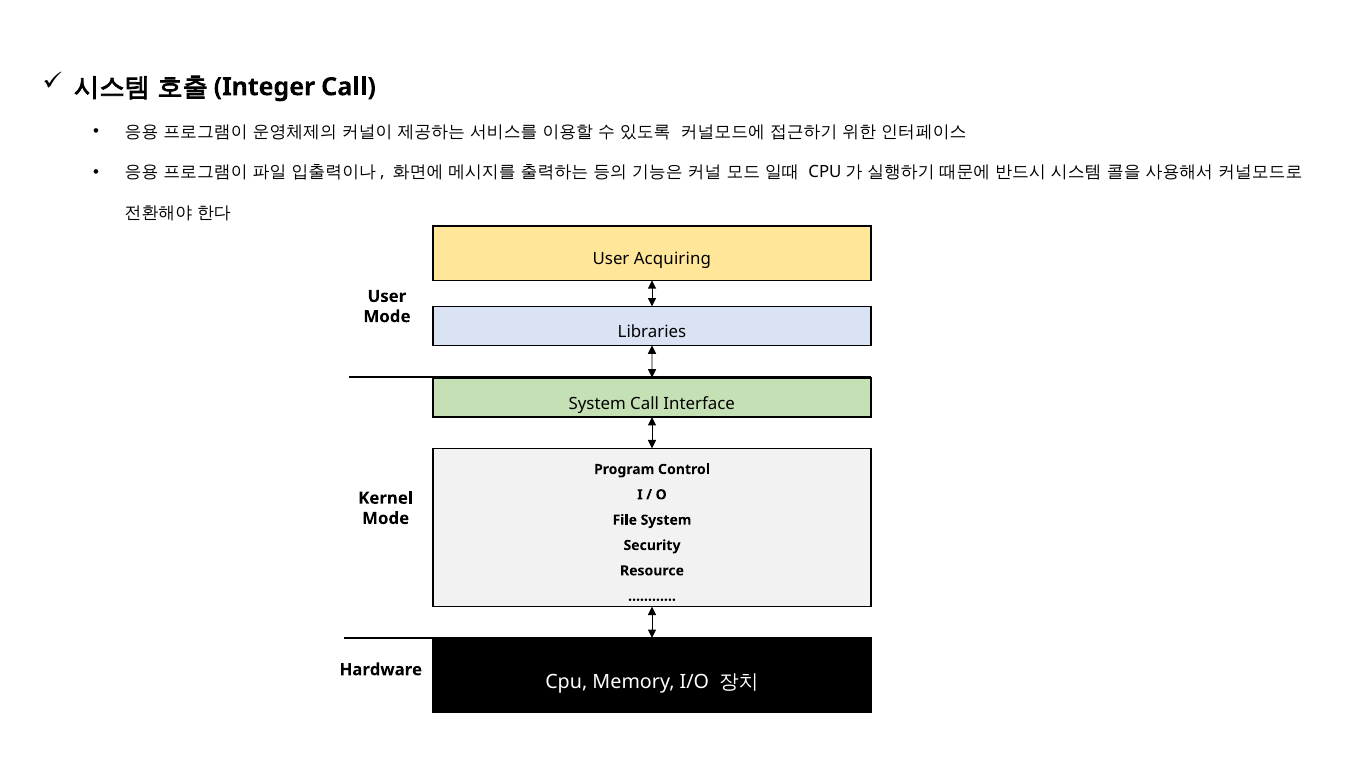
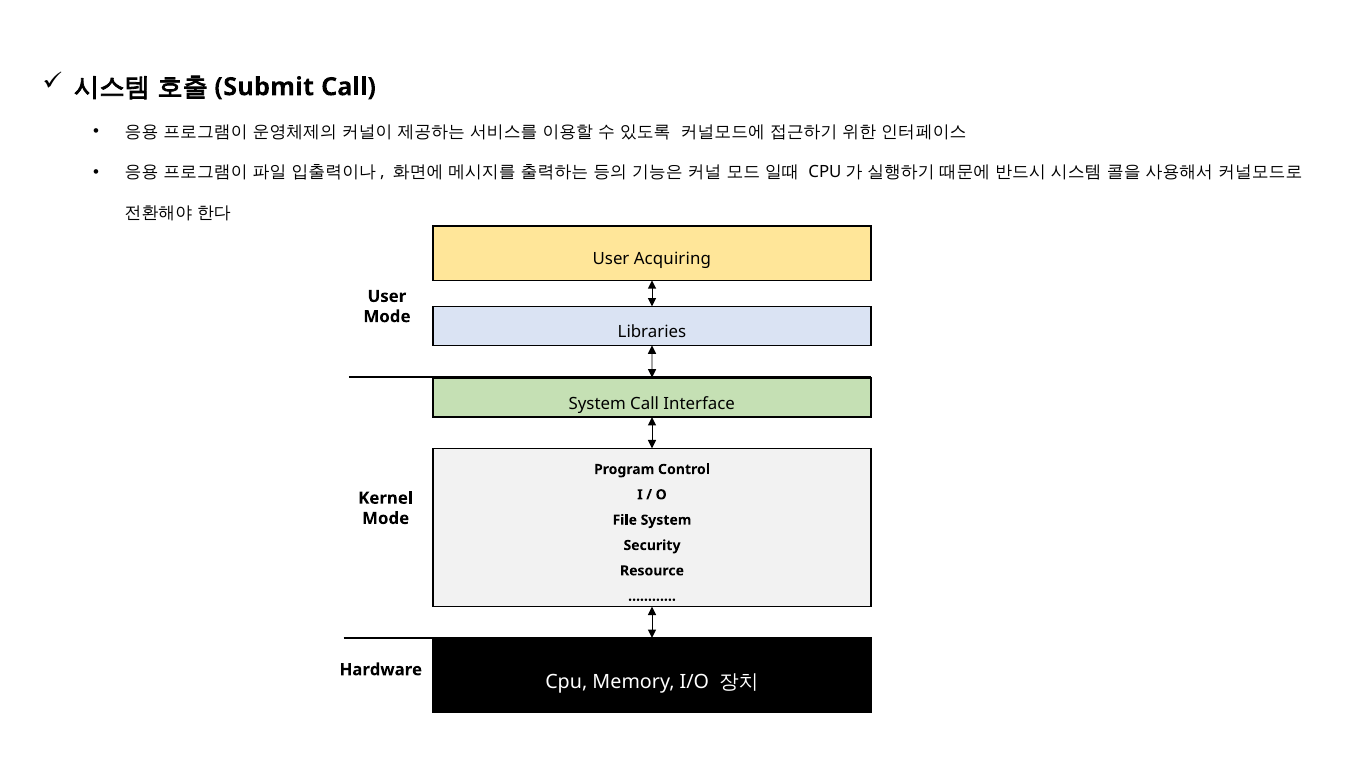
Integer: Integer -> Submit
